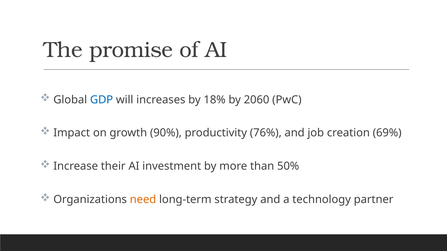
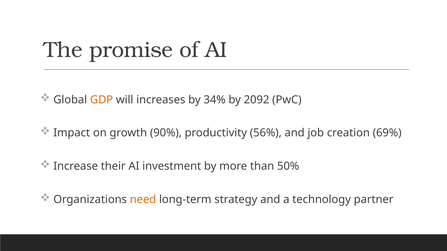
GDP colour: blue -> orange
18%: 18% -> 34%
2060: 2060 -> 2092
76%: 76% -> 56%
